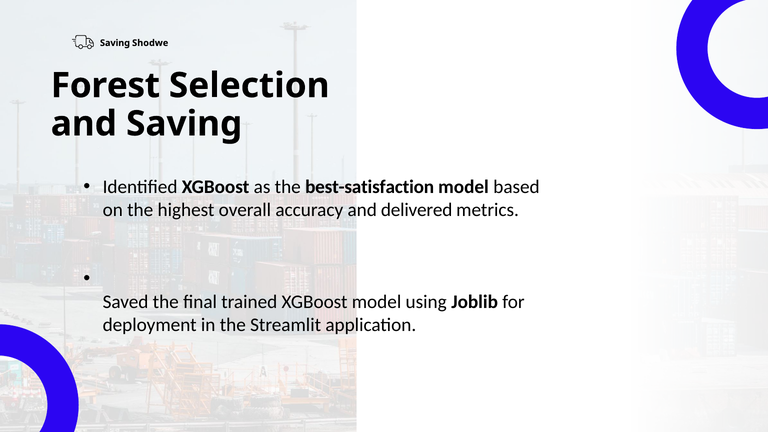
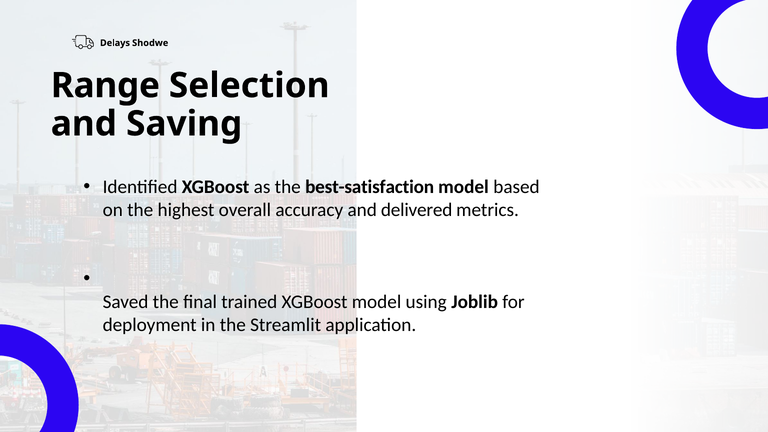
Saving at (115, 43): Saving -> Delays
Forest: Forest -> Range
